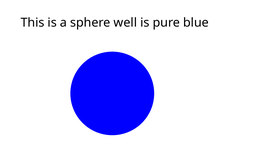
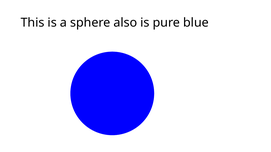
well: well -> also
